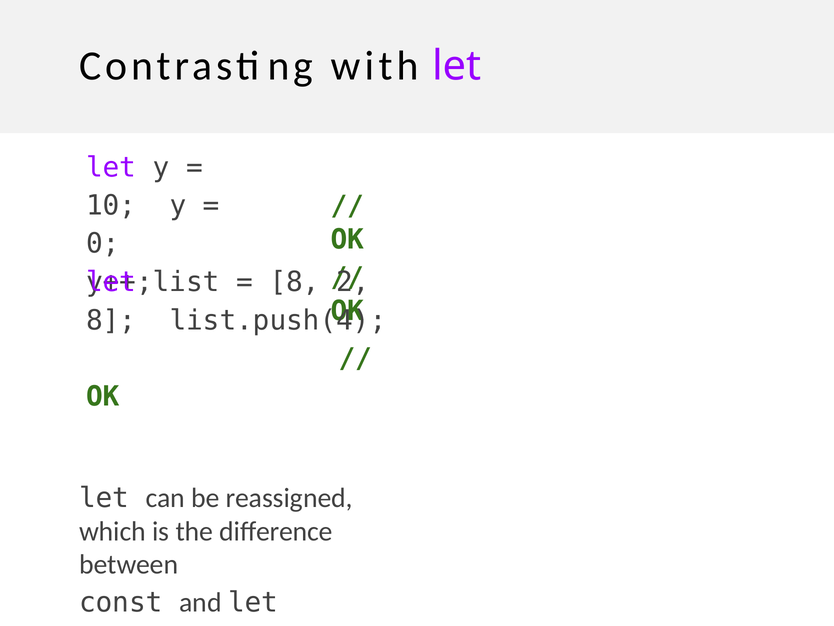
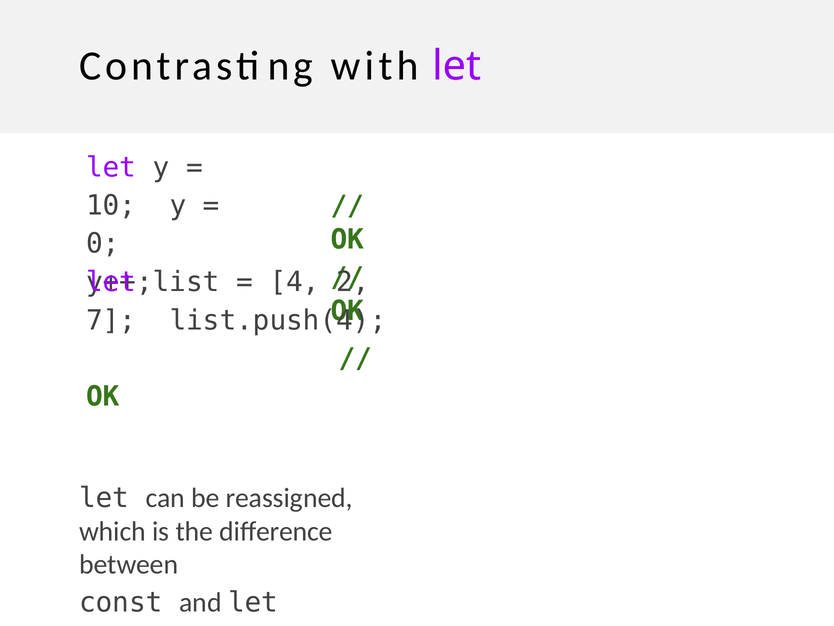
8 at (295, 282): 8 -> 4
8 at (111, 320): 8 -> 7
